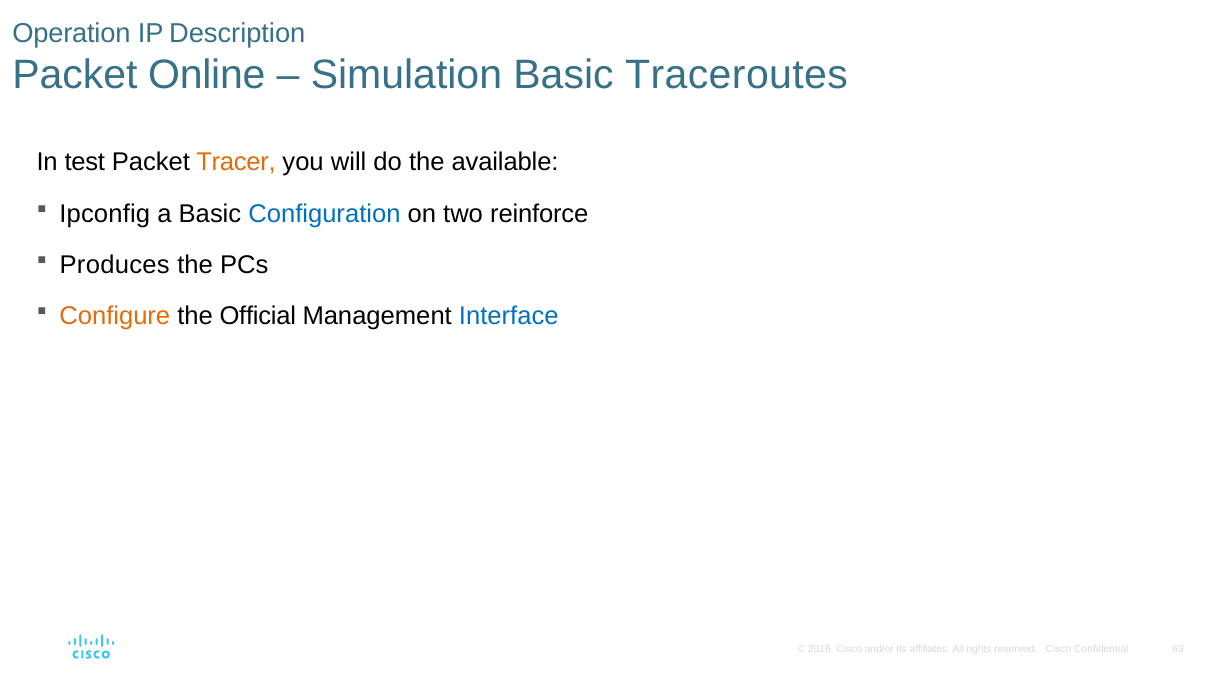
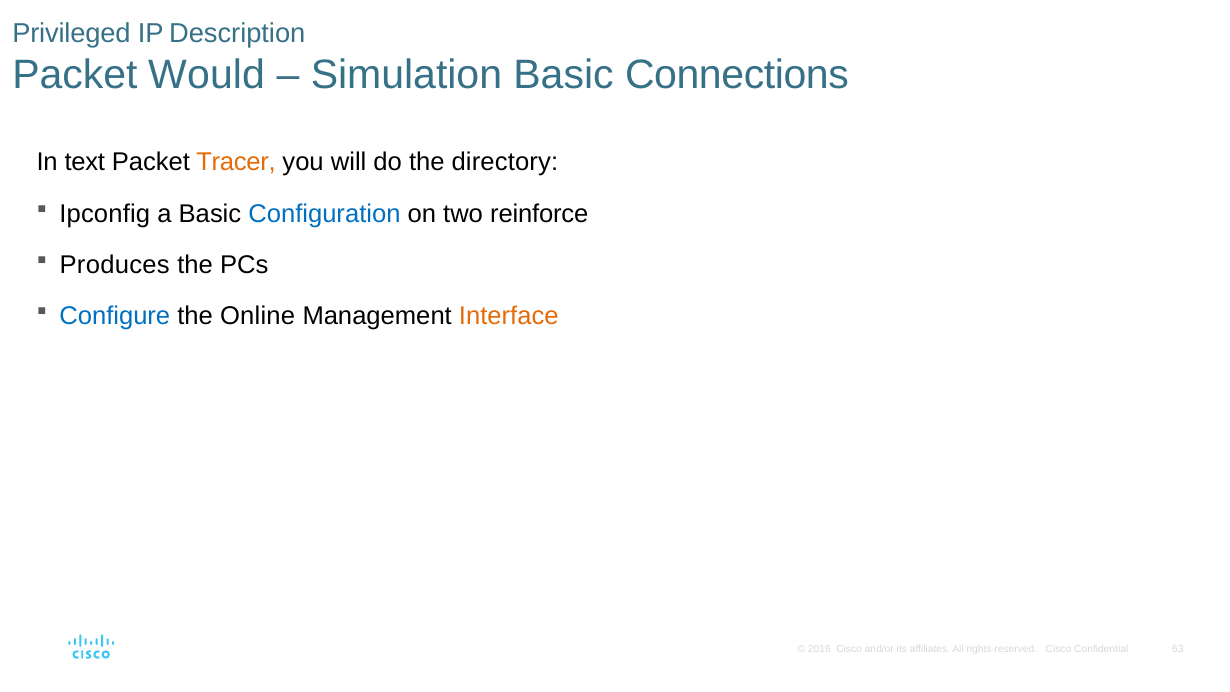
Operation: Operation -> Privileged
Online: Online -> Would
Traceroutes: Traceroutes -> Connections
test: test -> text
available: available -> directory
Configure colour: orange -> blue
Official: Official -> Online
Interface colour: blue -> orange
